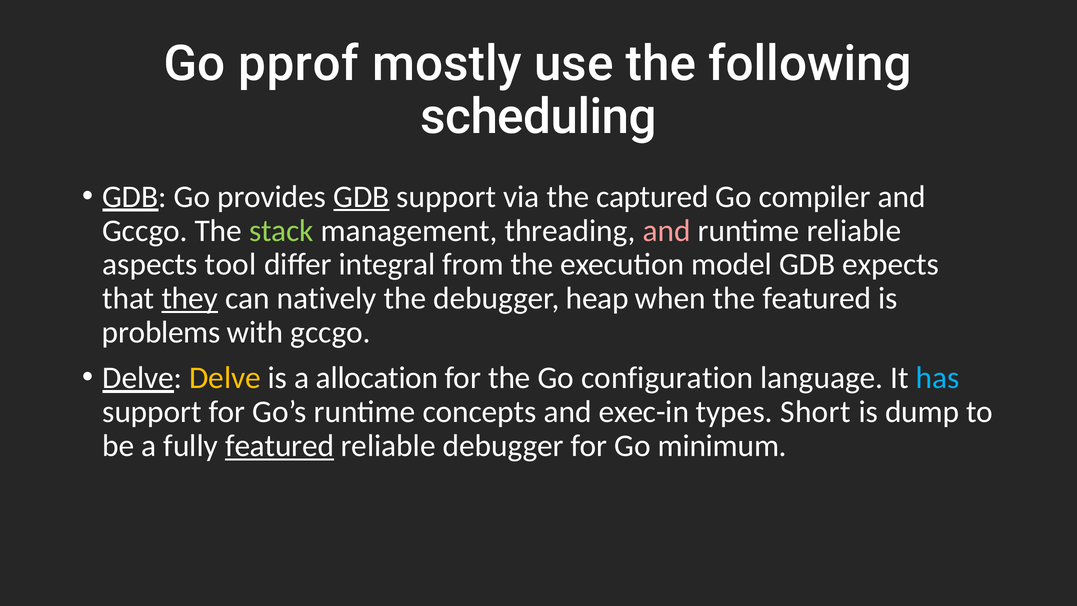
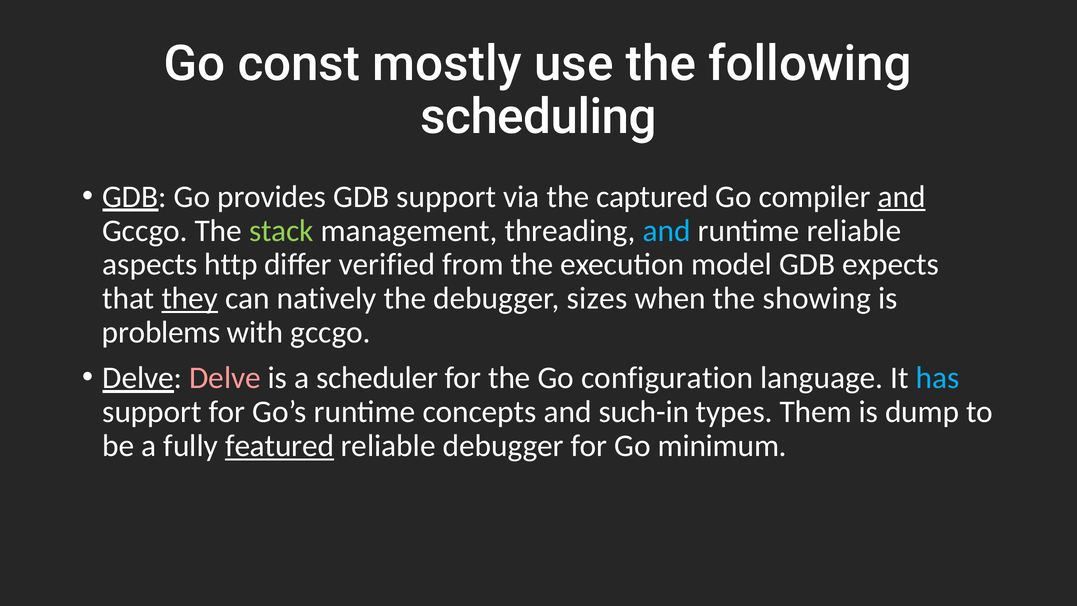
pprof: pprof -> const
GDB at (361, 197) underline: present -> none
and at (902, 197) underline: none -> present
and at (667, 231) colour: pink -> light blue
tool: tool -> http
integral: integral -> verified
heap: heap -> sizes
the featured: featured -> showing
Delve at (225, 378) colour: yellow -> pink
allocation: allocation -> scheduler
exec-in: exec-in -> such-in
Short: Short -> Them
